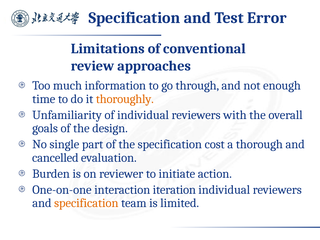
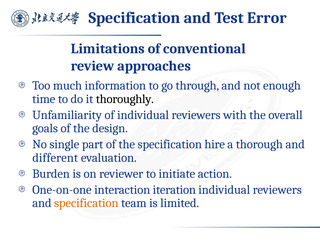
thoroughly colour: orange -> black
cost: cost -> hire
cancelled: cancelled -> different
